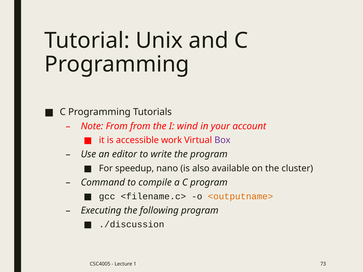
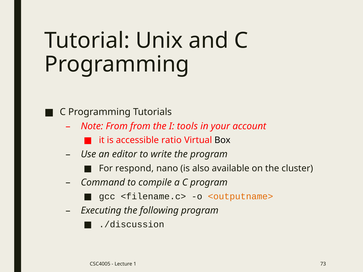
wind: wind -> tools
work: work -> ratio
Box colour: purple -> black
speedup: speedup -> respond
